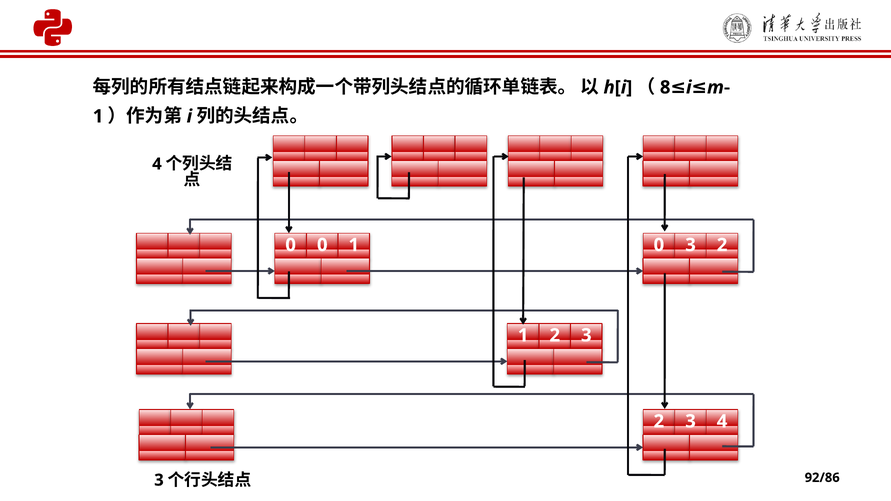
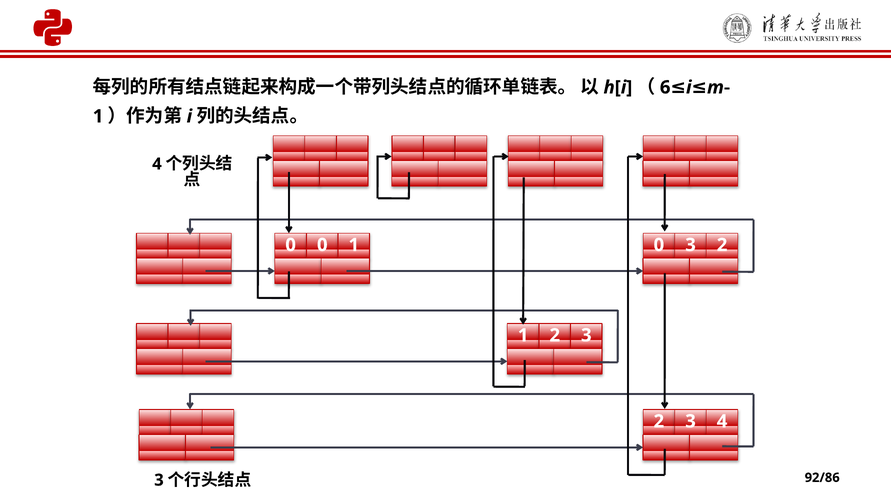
8: 8 -> 6
